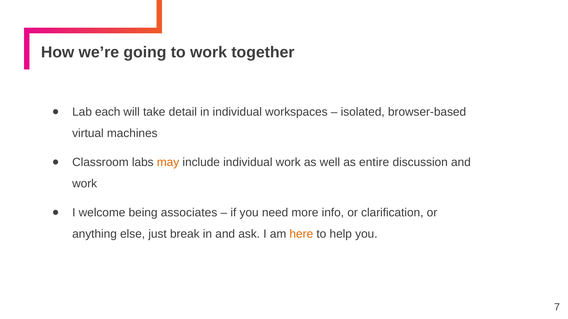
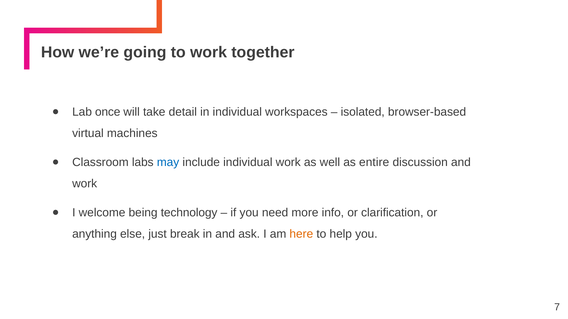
each: each -> once
may colour: orange -> blue
associates: associates -> technology
